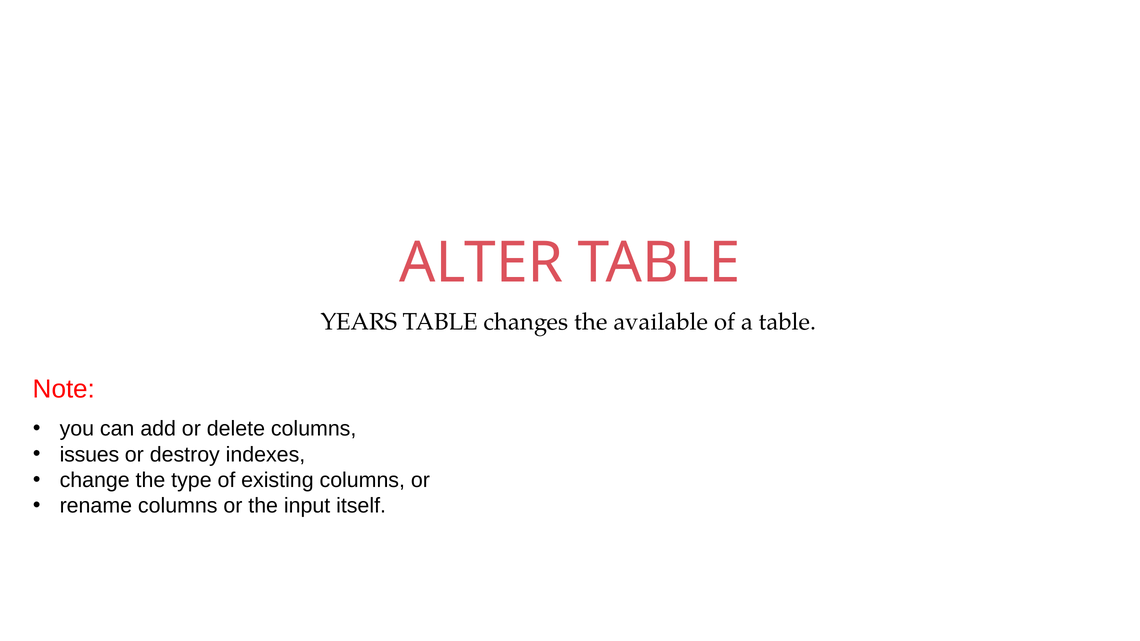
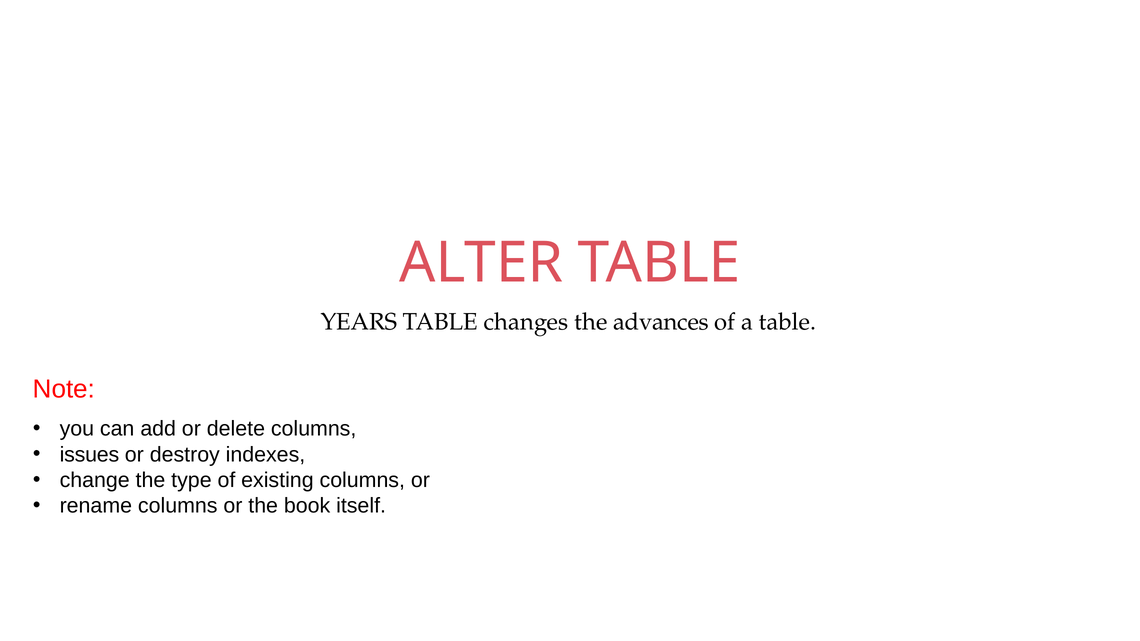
available: available -> advances
input: input -> book
